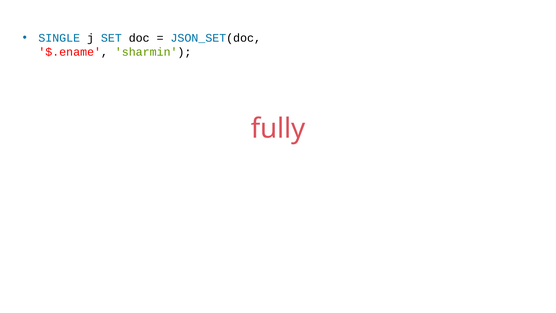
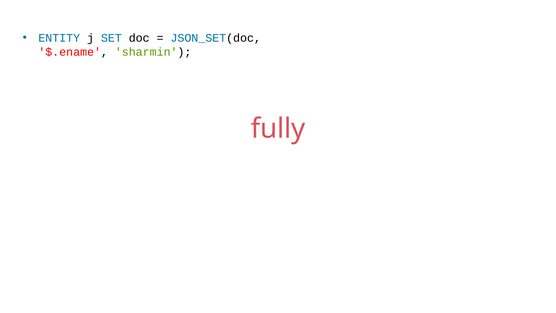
SINGLE: SINGLE -> ENTITY
